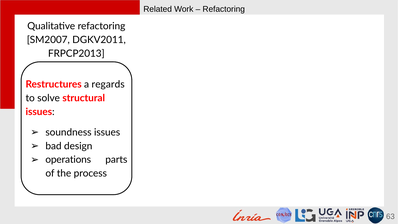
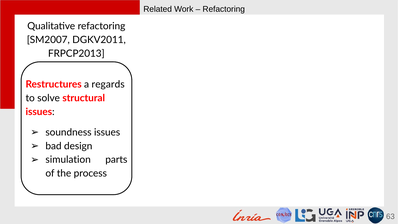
operations: operations -> simulation
